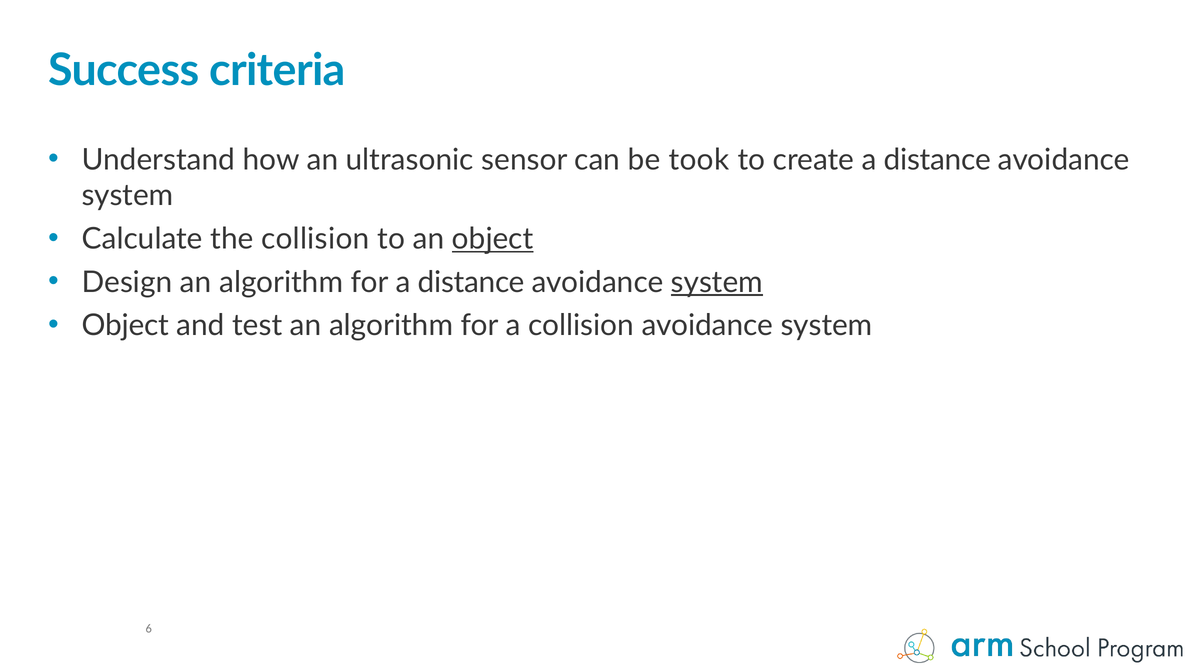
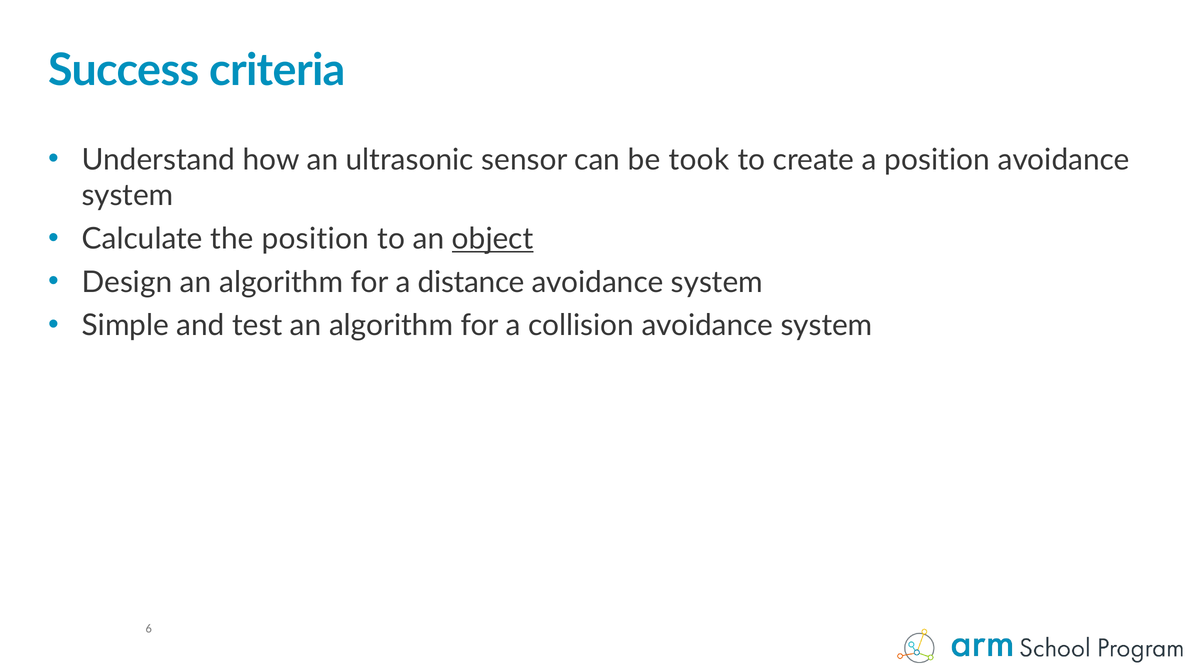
create a distance: distance -> position
the collision: collision -> position
system at (717, 282) underline: present -> none
Object at (125, 326): Object -> Simple
